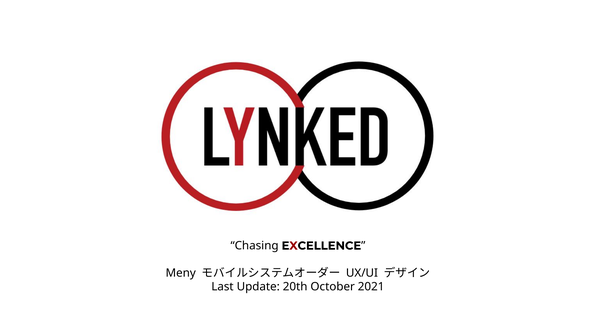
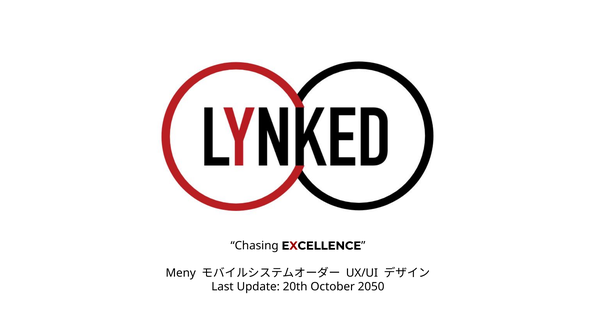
2021: 2021 -> 2050
